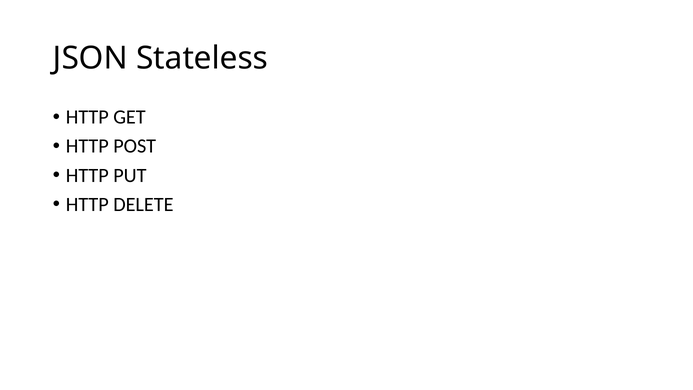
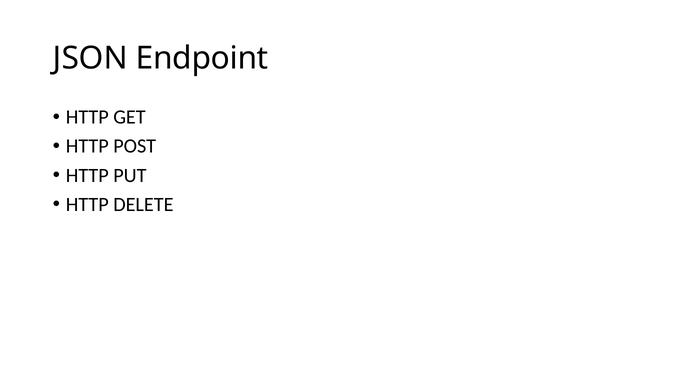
Stateless: Stateless -> Endpoint
